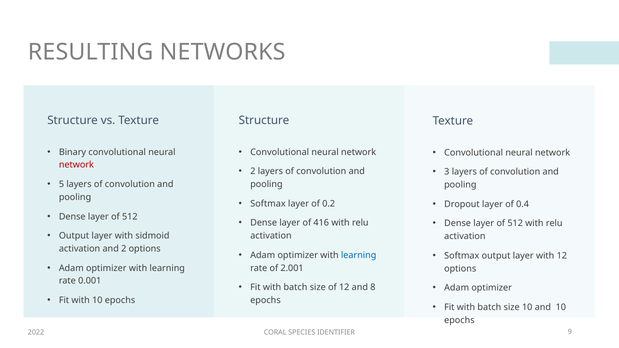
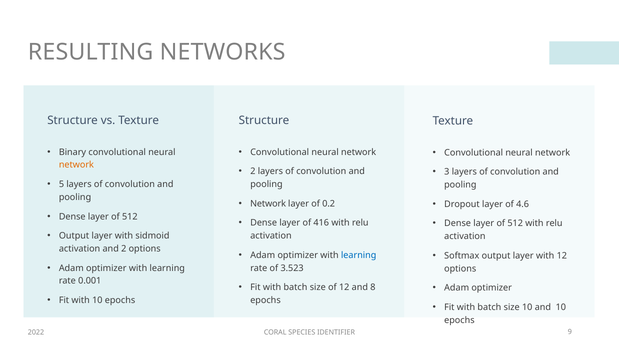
network at (76, 165) colour: red -> orange
Softmax at (268, 204): Softmax -> Network
0.4: 0.4 -> 4.6
2.001: 2.001 -> 3.523
